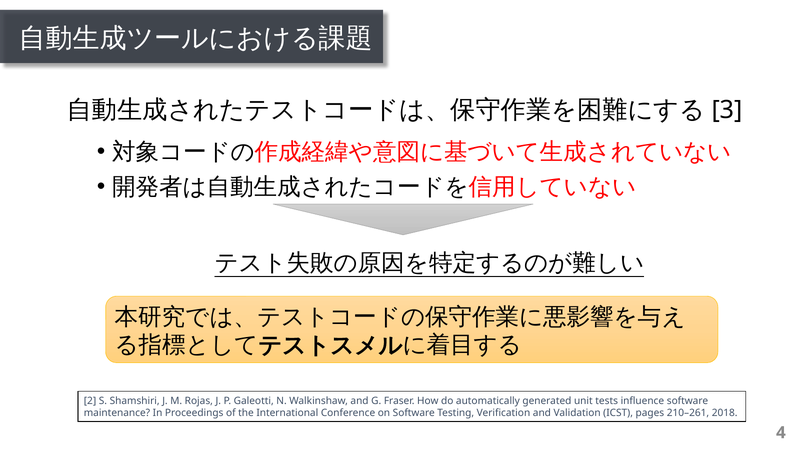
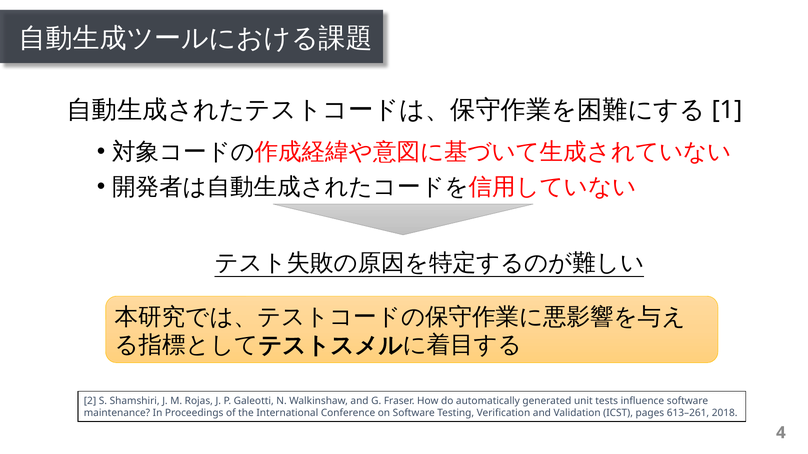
3: 3 -> 1
210–261: 210–261 -> 613–261
